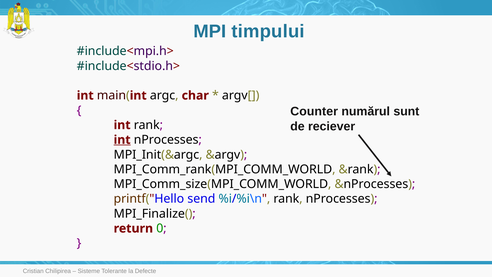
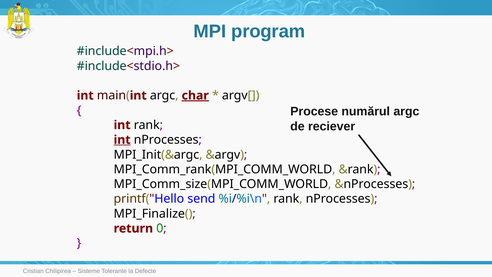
timpului: timpului -> program
char underline: none -> present
Counter: Counter -> Procese
numărul sunt: sunt -> argc
